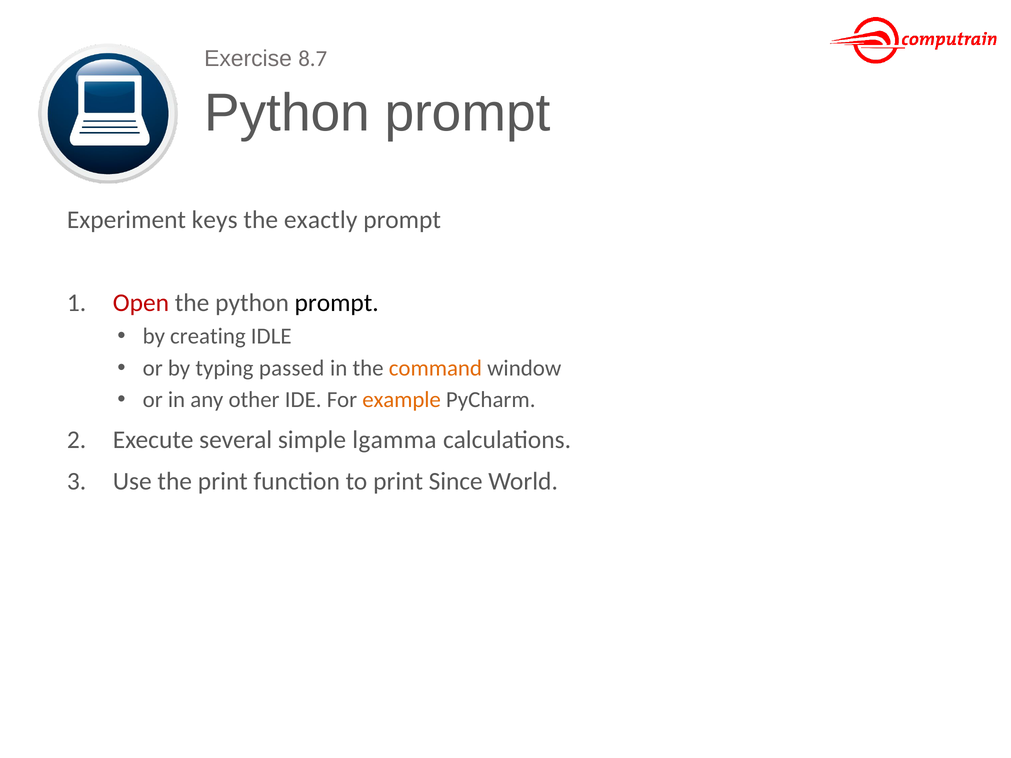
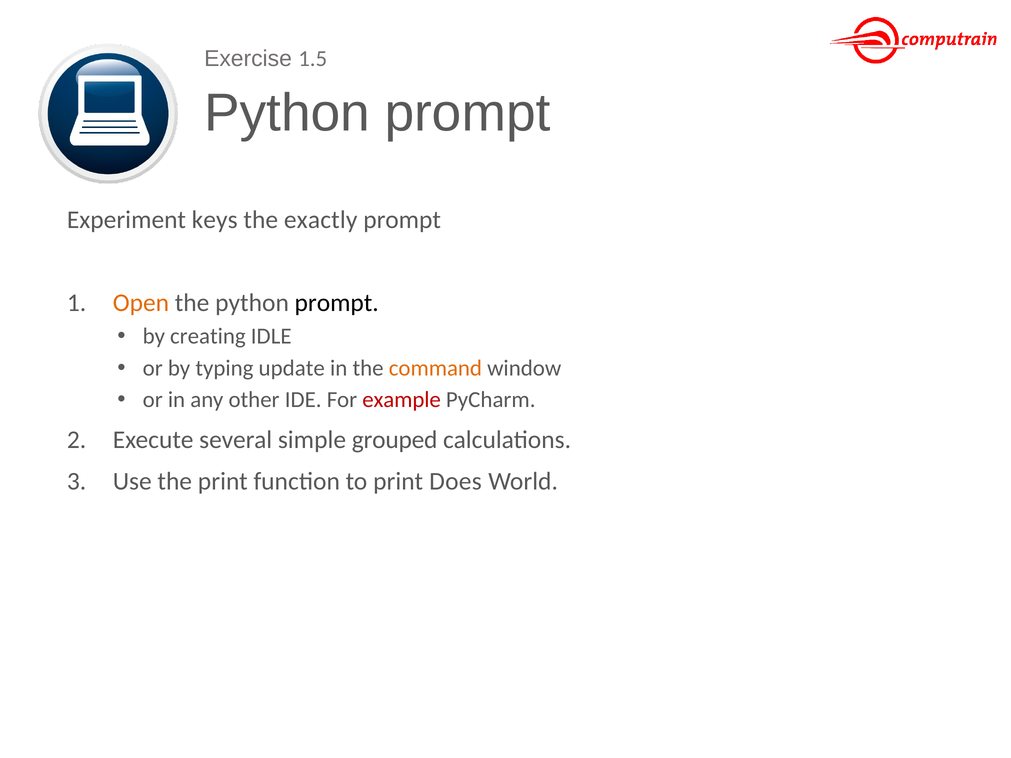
8.7: 8.7 -> 1.5
Open colour: red -> orange
passed: passed -> update
example colour: orange -> red
lgamma: lgamma -> grouped
Since: Since -> Does
